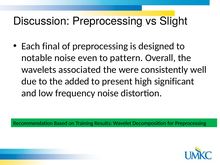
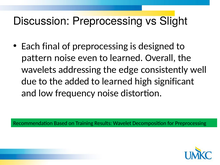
notable: notable -> pattern
pattern at (126, 58): pattern -> learned
associated: associated -> addressing
were: were -> edge
present at (117, 81): present -> learned
